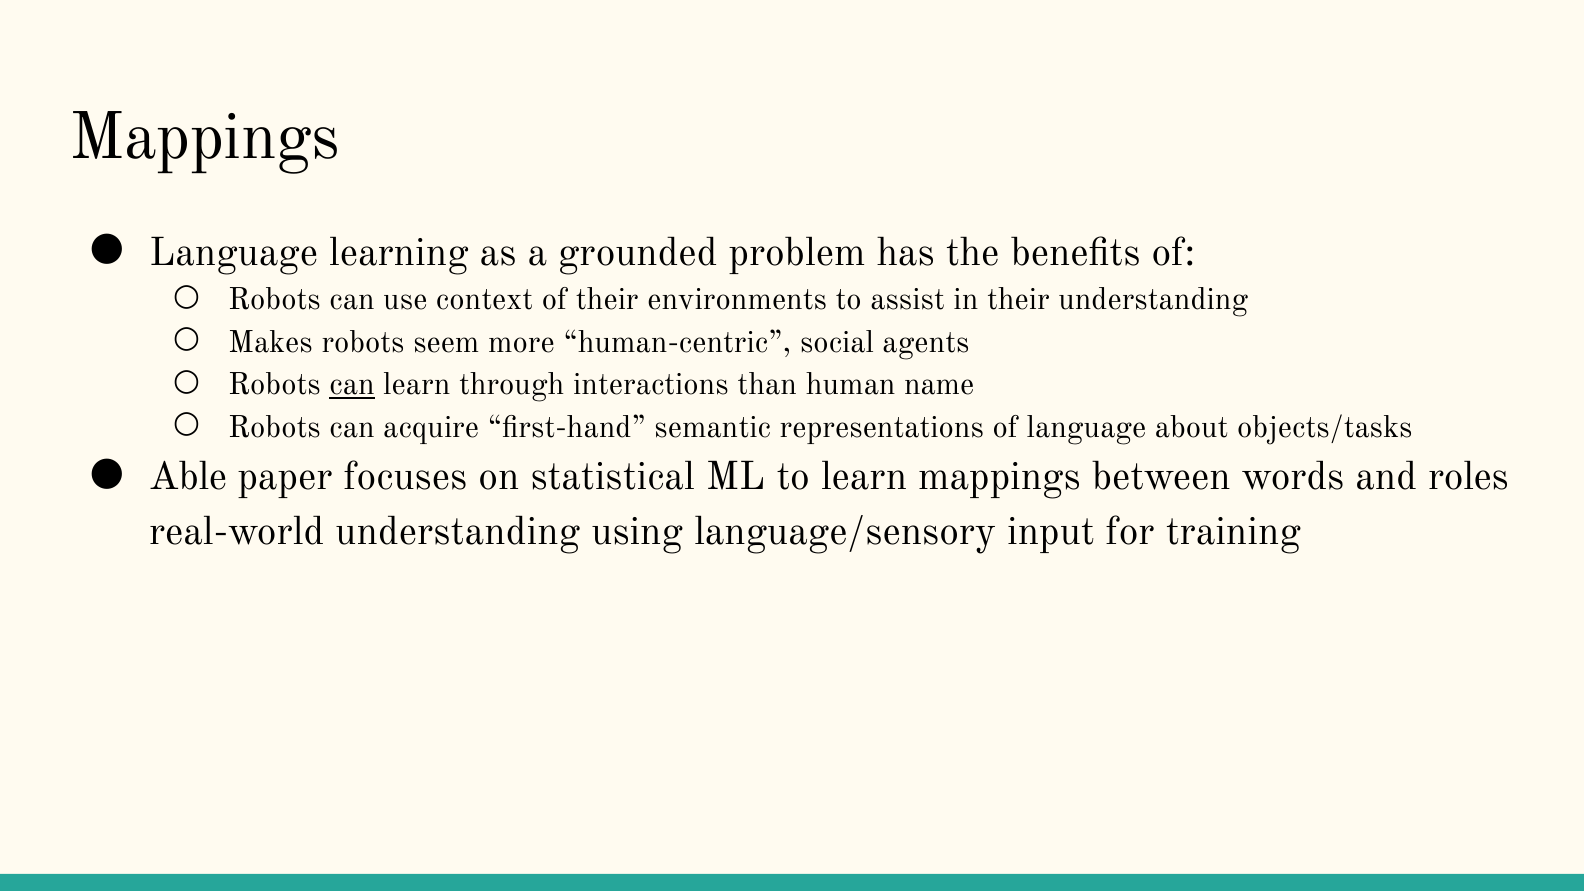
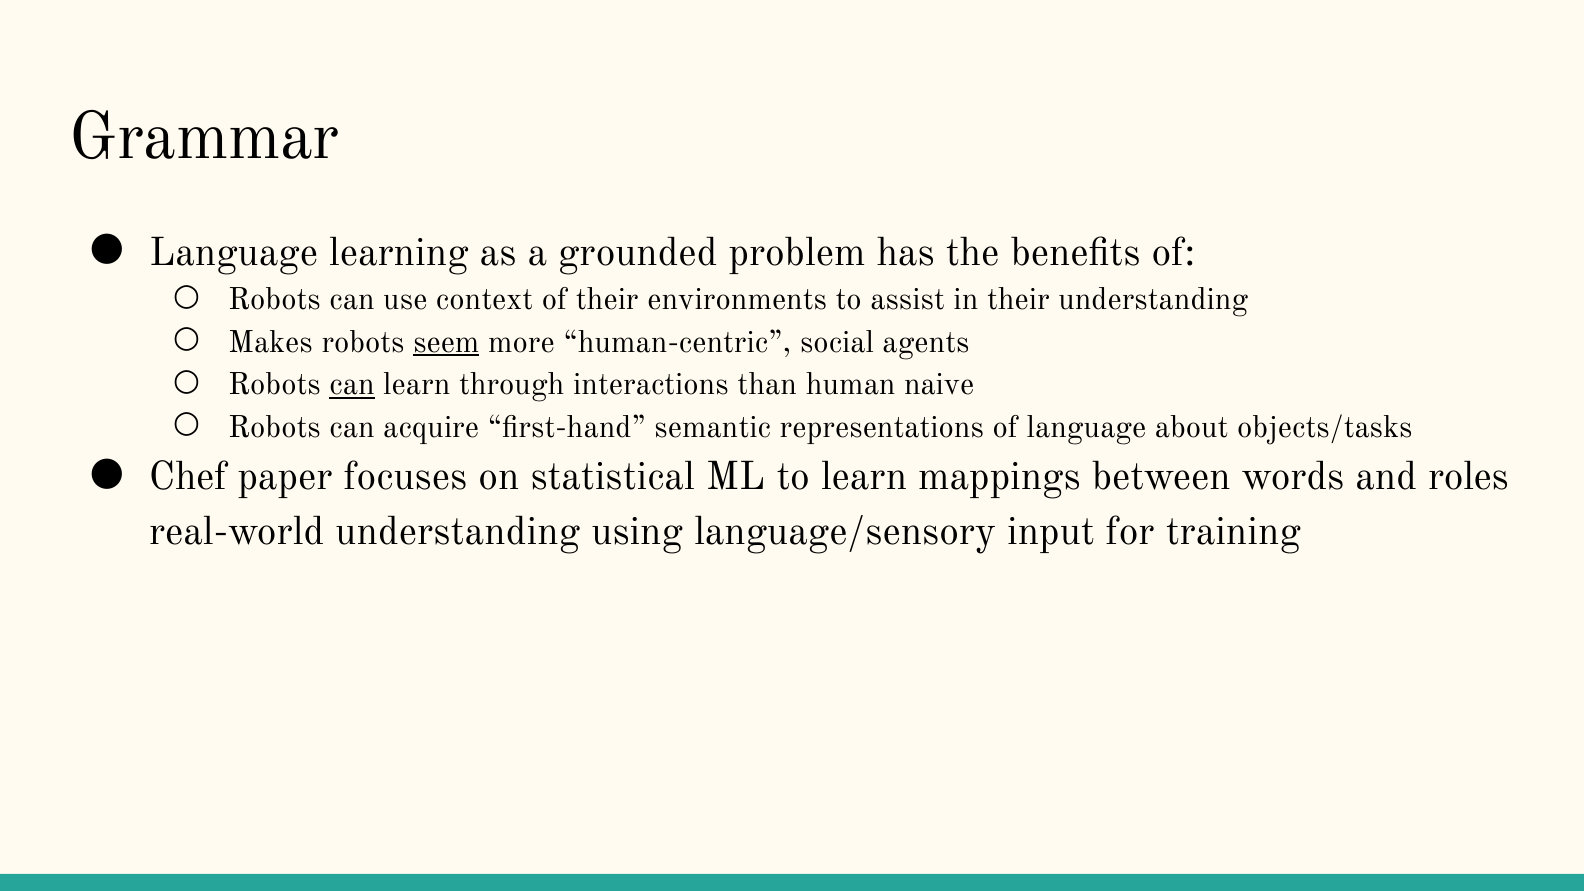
Mappings at (205, 137): Mappings -> Grammar
seem underline: none -> present
name: name -> naive
Able: Able -> Chef
